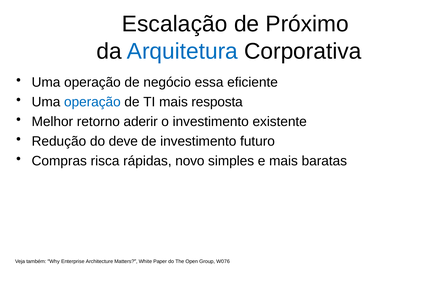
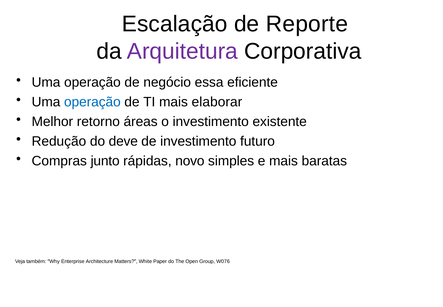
Próximo: Próximo -> Reporte
Arquitetura colour: blue -> purple
resposta: resposta -> elaborar
aderir: aderir -> áreas
risca: risca -> junto
